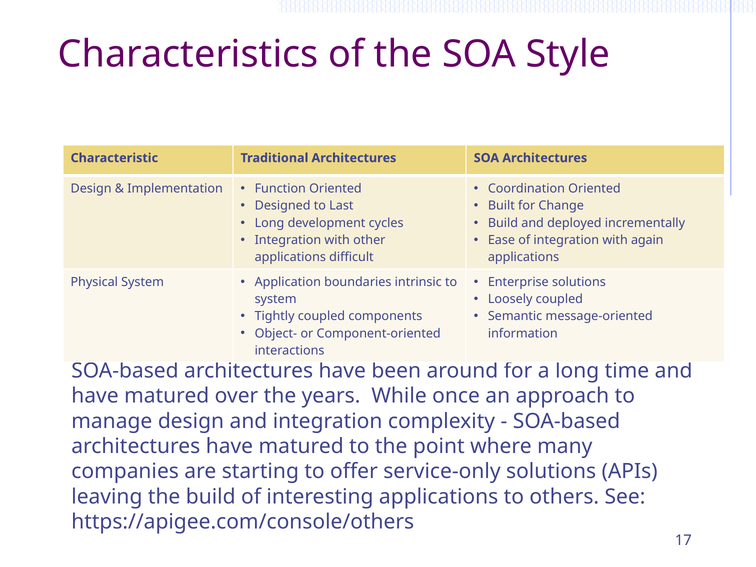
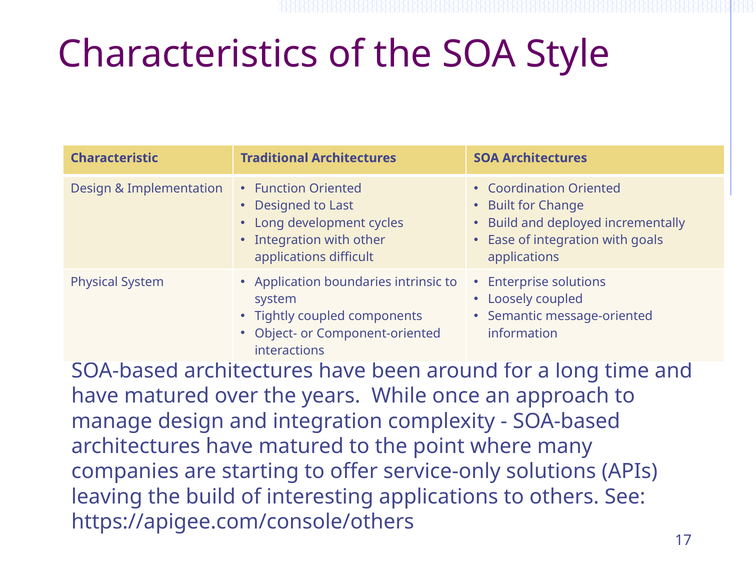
again: again -> goals
